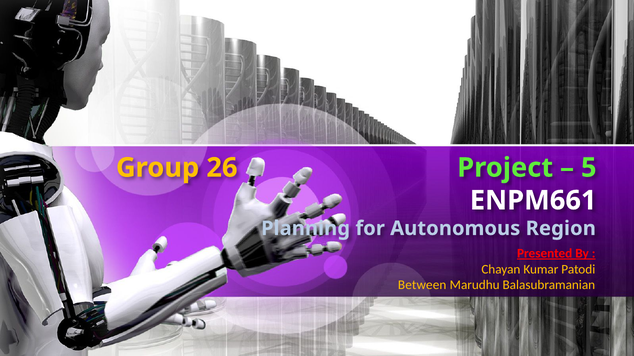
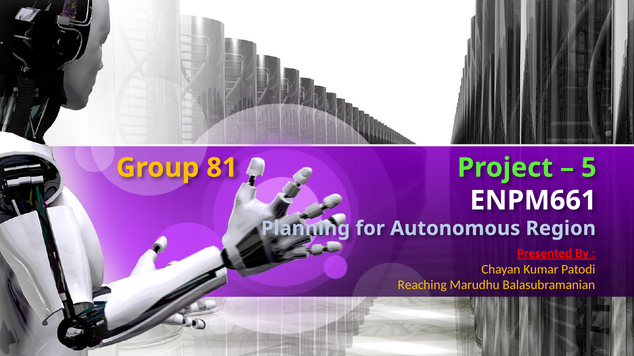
26: 26 -> 81
Between: Between -> Reaching
